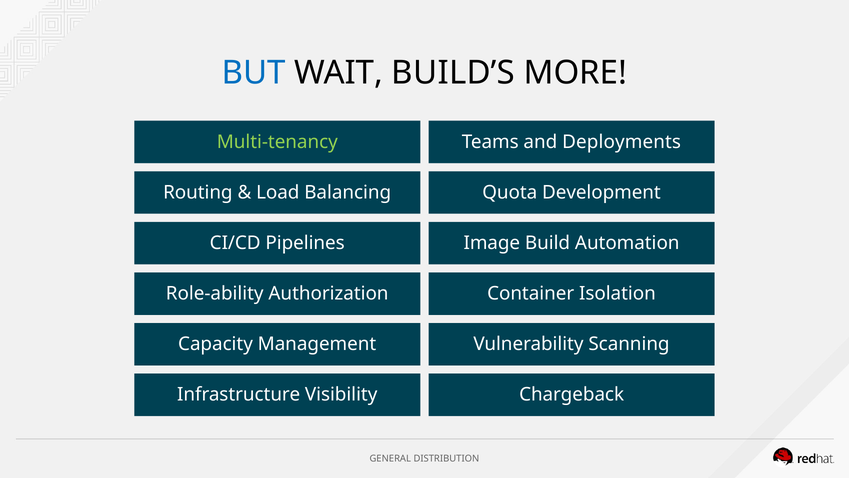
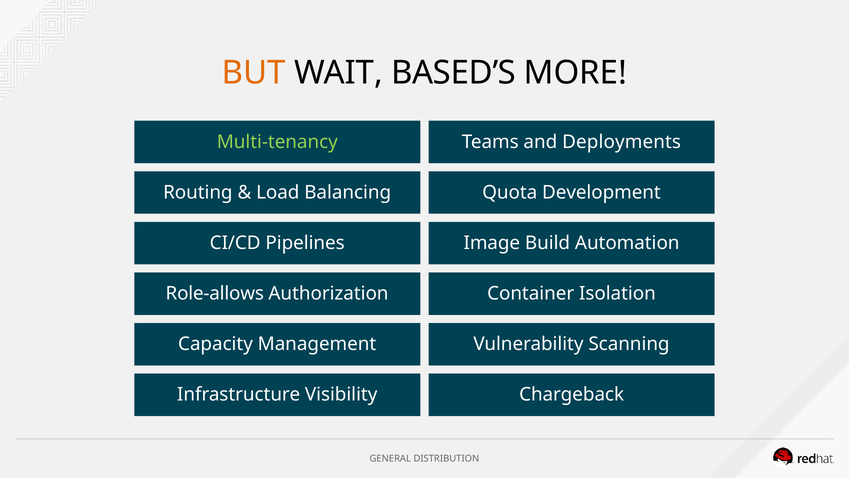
BUT colour: blue -> orange
BUILD’S: BUILD’S -> BASED’S
Role-ability: Role-ability -> Role-allows
